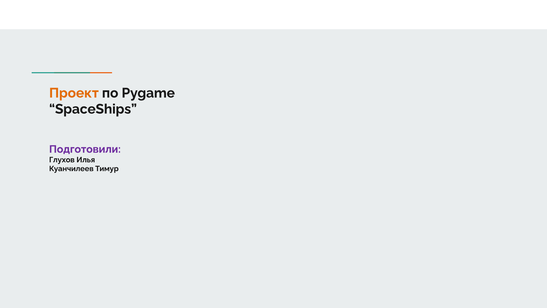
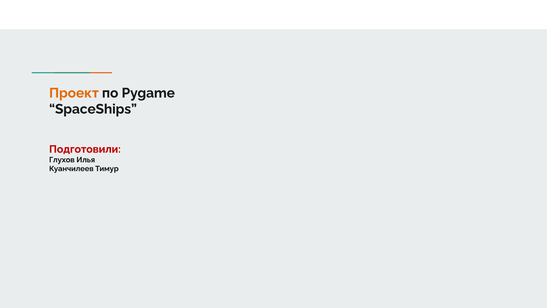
Подготовили colour: purple -> red
